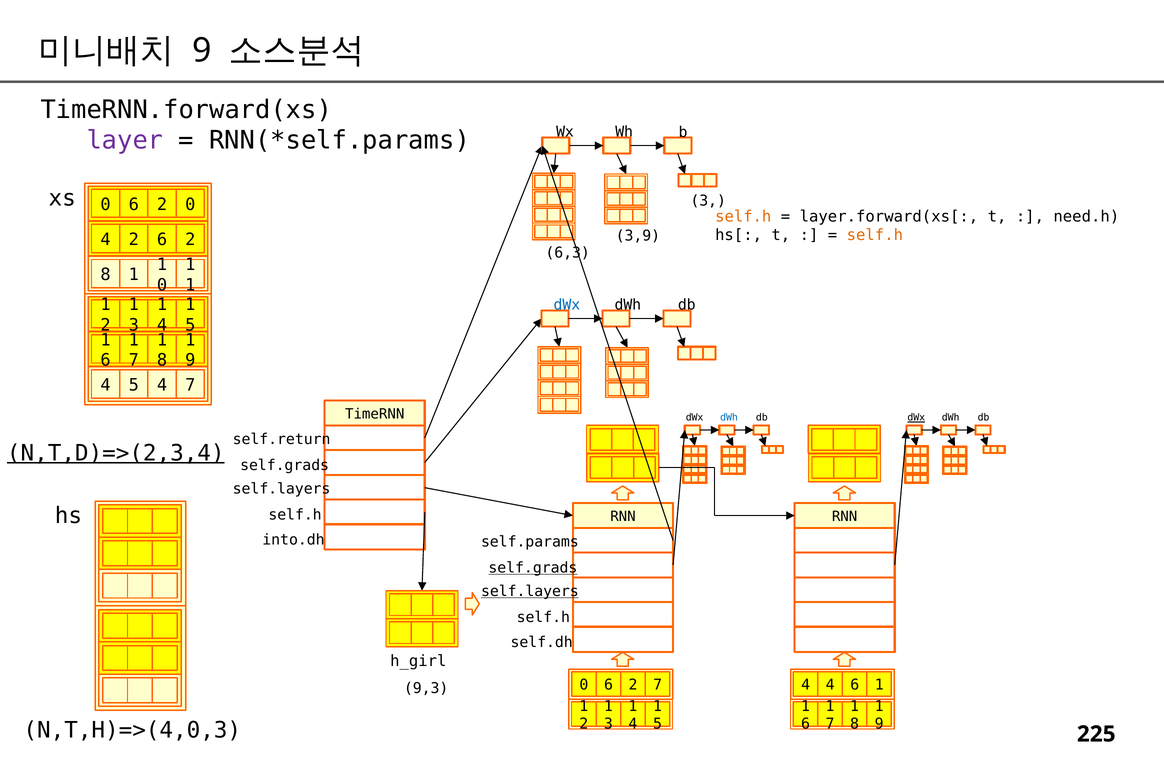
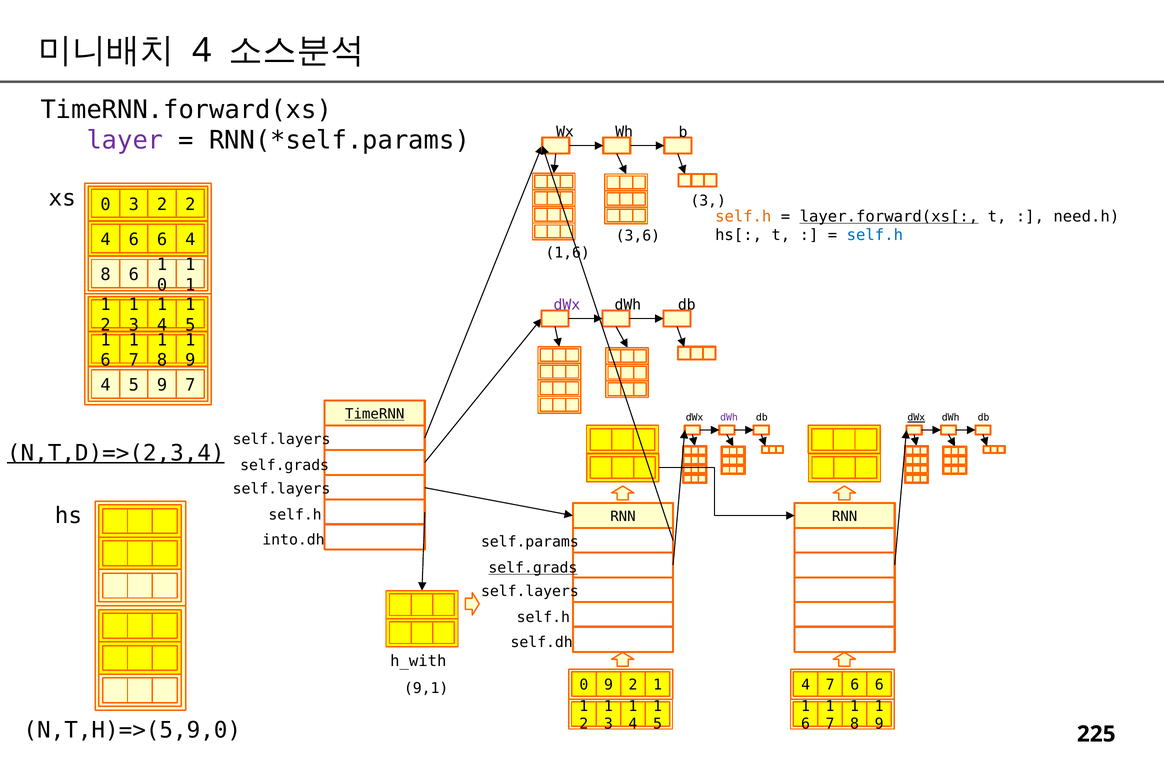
9 at (202, 50): 9 -> 4
6 at (134, 204): 6 -> 3
2 0: 0 -> 2
layer.forward(xs[ underline: none -> present
self.h at (875, 235) colour: orange -> blue
3,9: 3,9 -> 3,6
4 2: 2 -> 6
2 at (190, 240): 2 -> 4
6,3: 6,3 -> 1,6
1 at (134, 275): 1 -> 6
dWx at (567, 305) colour: blue -> purple
5 4: 4 -> 9
TimeRNN underline: none -> present
dWh at (729, 417) colour: blue -> purple
self.return at (282, 439): self.return -> self.layers
self.layers at (530, 591) underline: present -> none
h_girl: h_girl -> h_with
4 4: 4 -> 7
1 at (879, 685): 1 -> 6
9,3: 9,3 -> 9,1
6 at (609, 685): 6 -> 9
7 at (658, 685): 7 -> 1
N,T,H)=>(4,0,3: N,T,H)=>(4,0,3 -> N,T,H)=>(5,9,0
